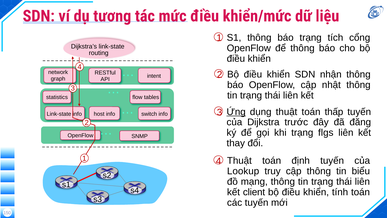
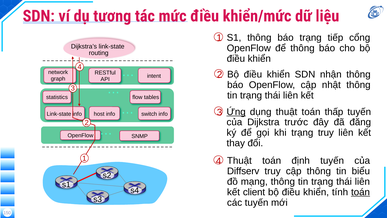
tích: tích -> tiếp
trạng flgs: flgs -> truy
Lookup: Lookup -> Diffserv
toán at (361, 192) underline: none -> present
